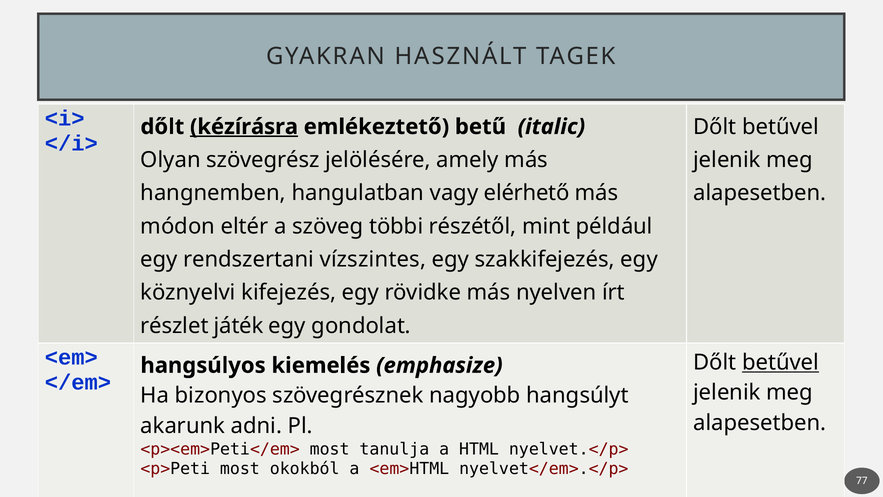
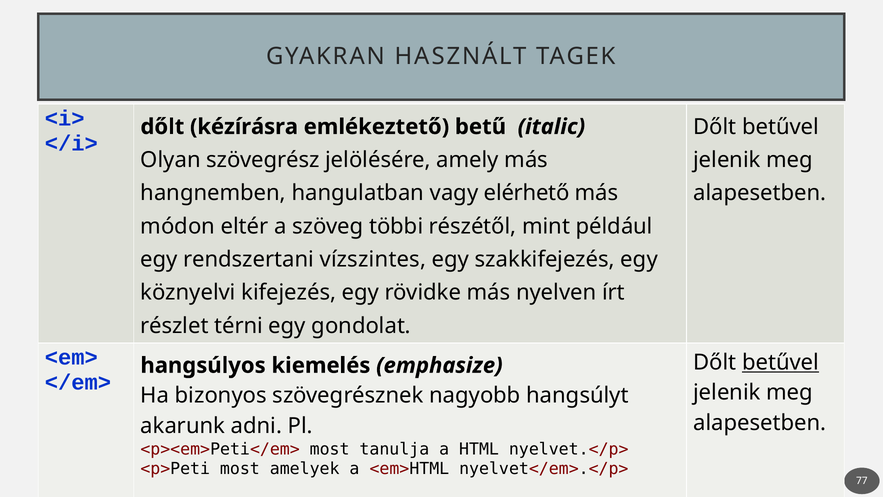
kézírásra underline: present -> none
játék: játék -> térni
okokból: okokból -> amelyek
